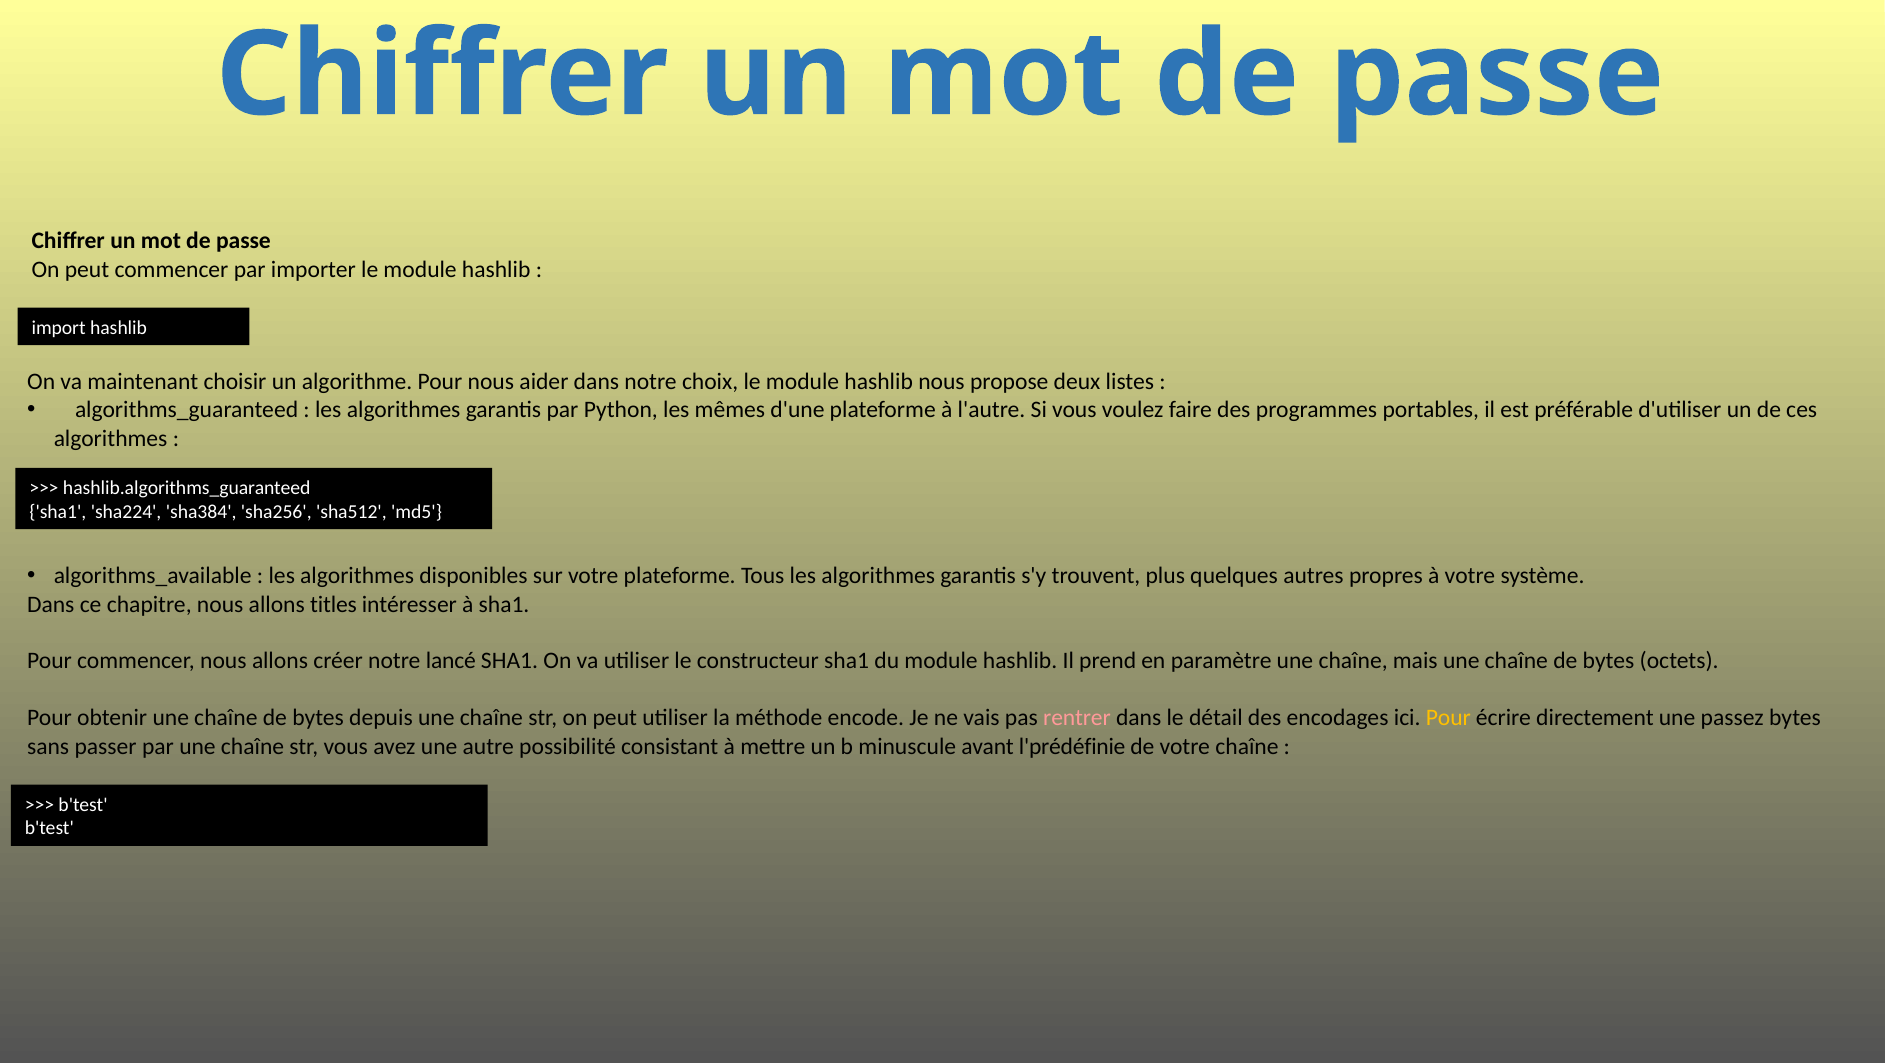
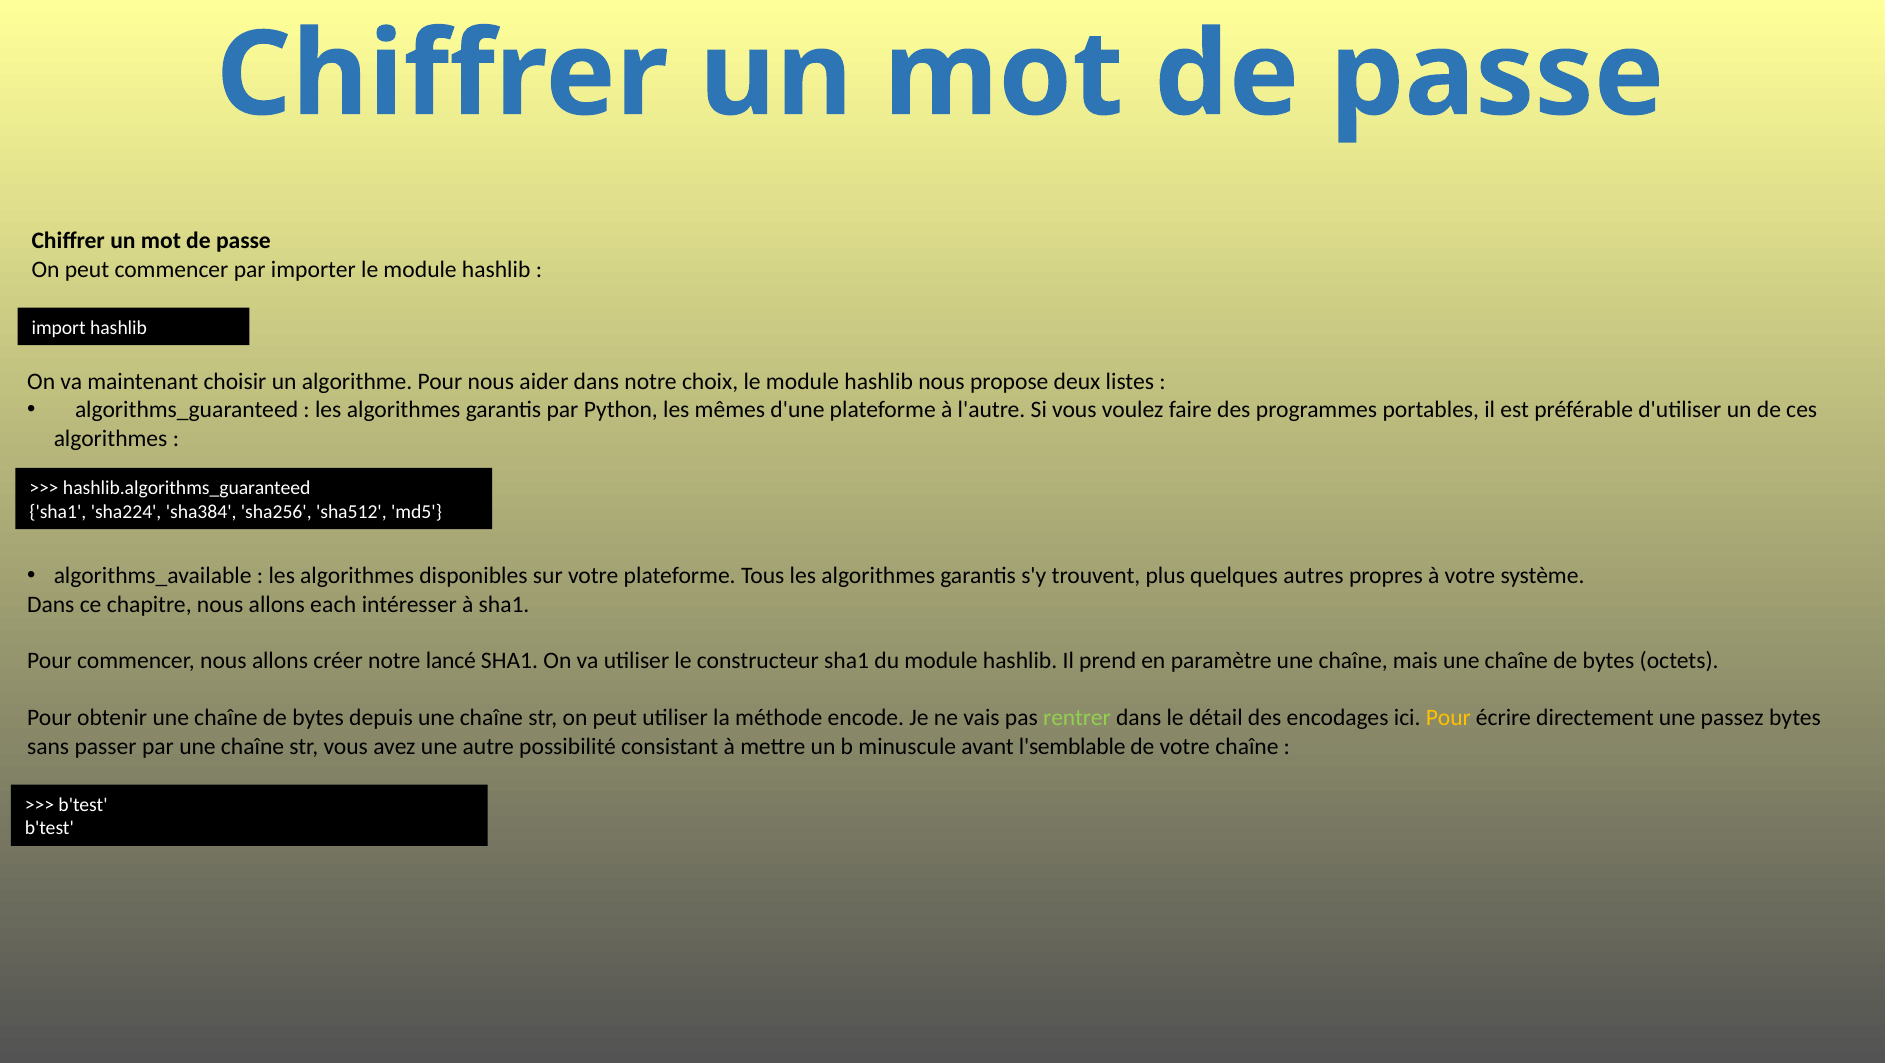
titles: titles -> each
rentrer colour: pink -> light green
l'prédéfinie: l'prédéfinie -> l'semblable
